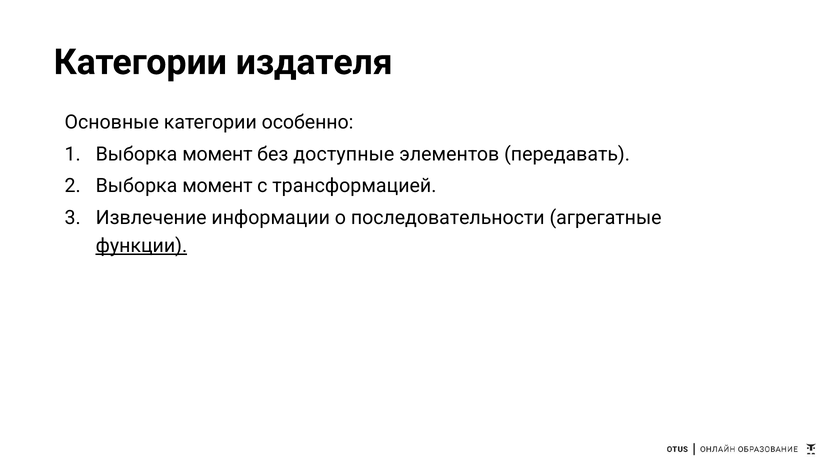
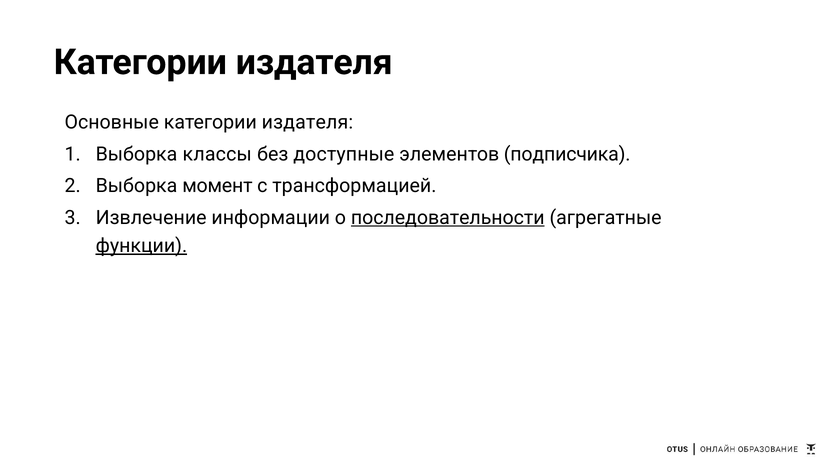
Основные категории особенно: особенно -> издателя
момент at (217, 154): момент -> классы
передавать: передавать -> подписчика
последовательности underline: none -> present
